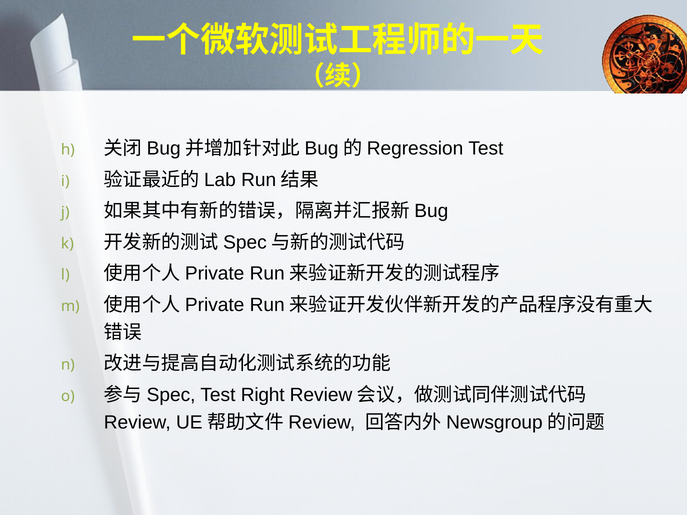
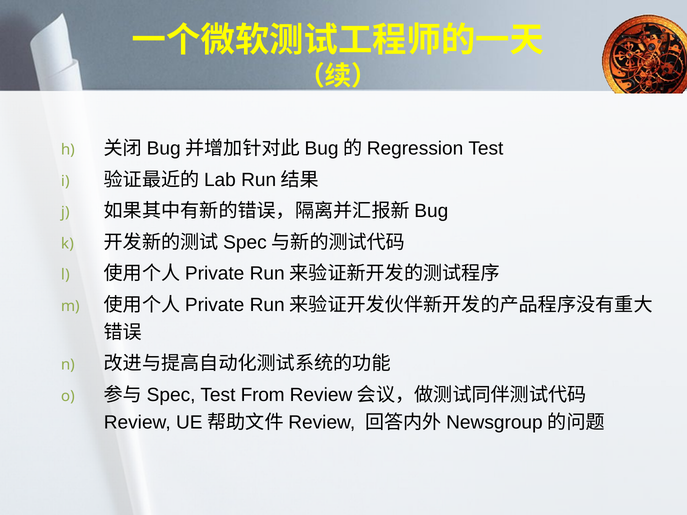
Right: Right -> From
